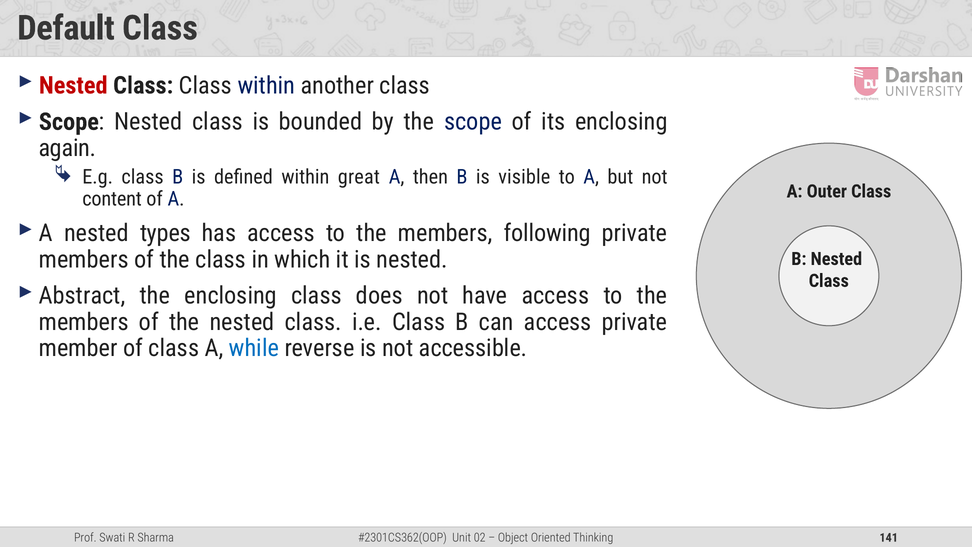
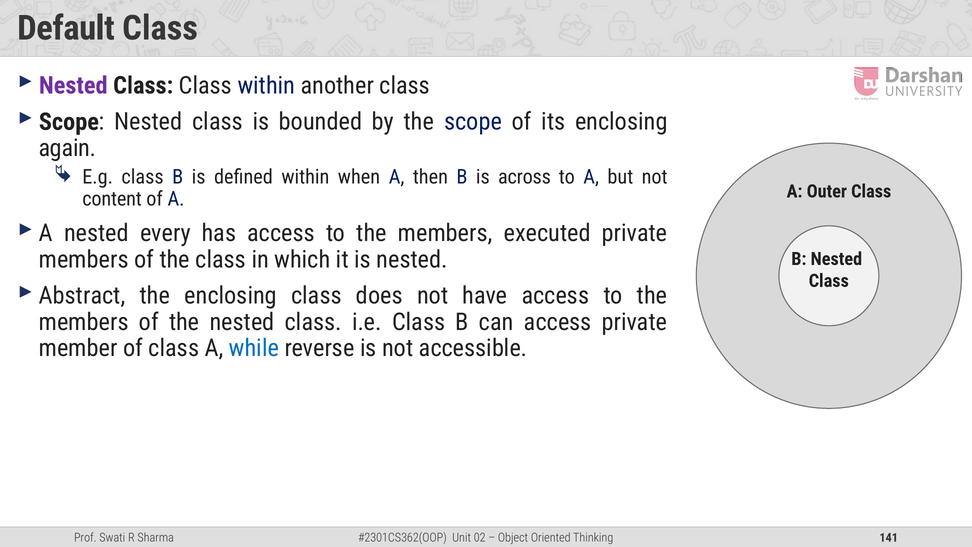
Nested at (73, 85) colour: red -> purple
great: great -> when
visible: visible -> across
types: types -> every
following: following -> executed
